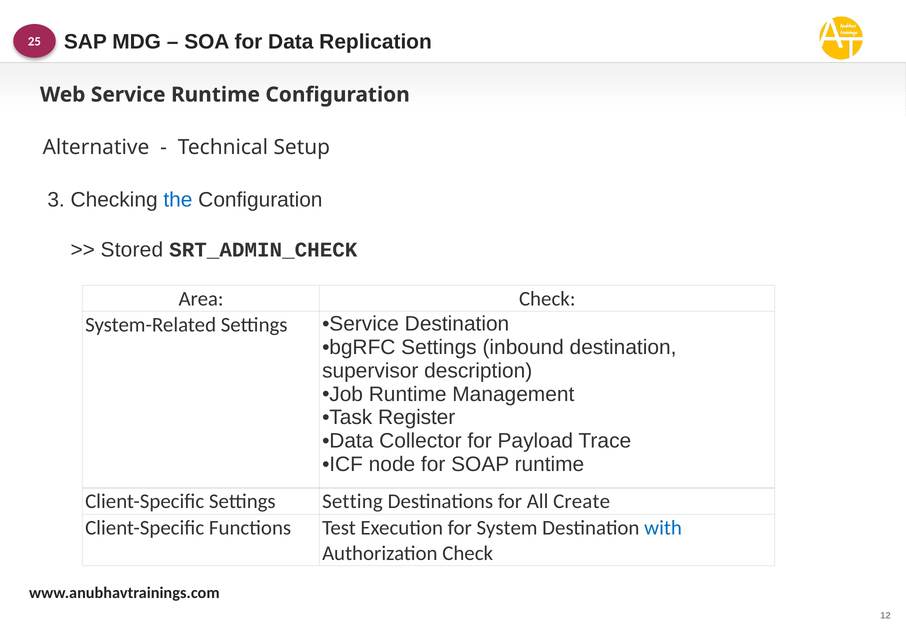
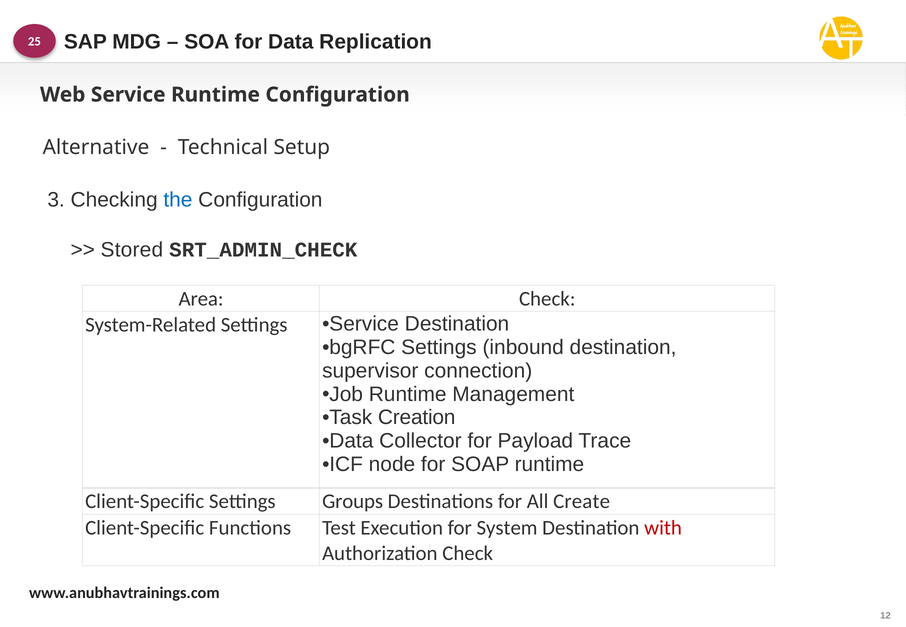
description: description -> connection
Register: Register -> Creation
Setting: Setting -> Groups
with colour: blue -> red
